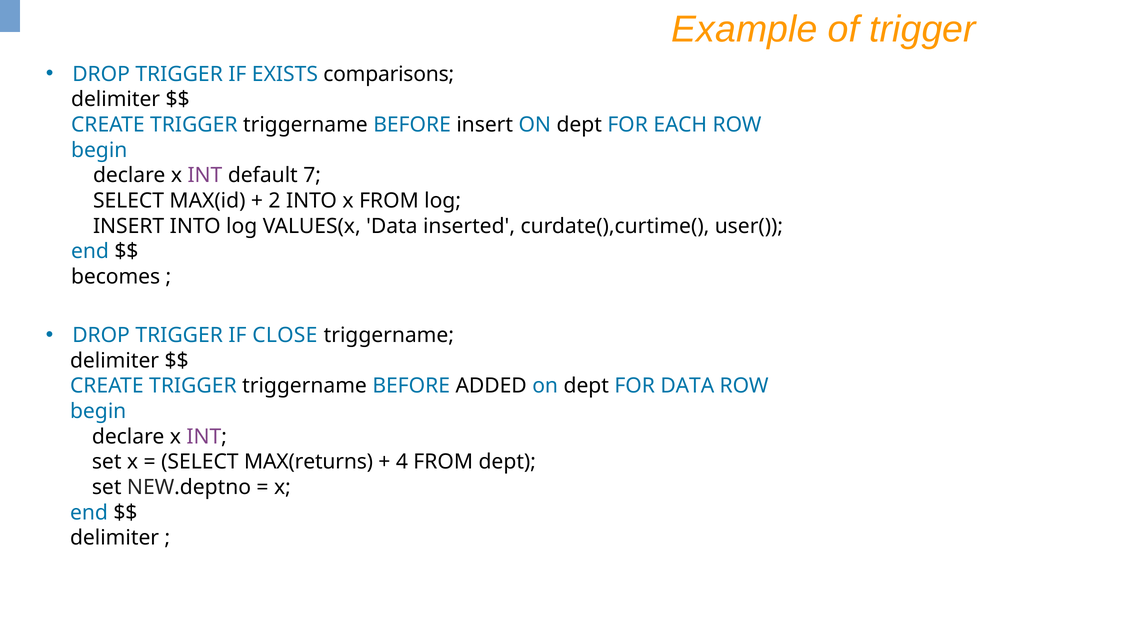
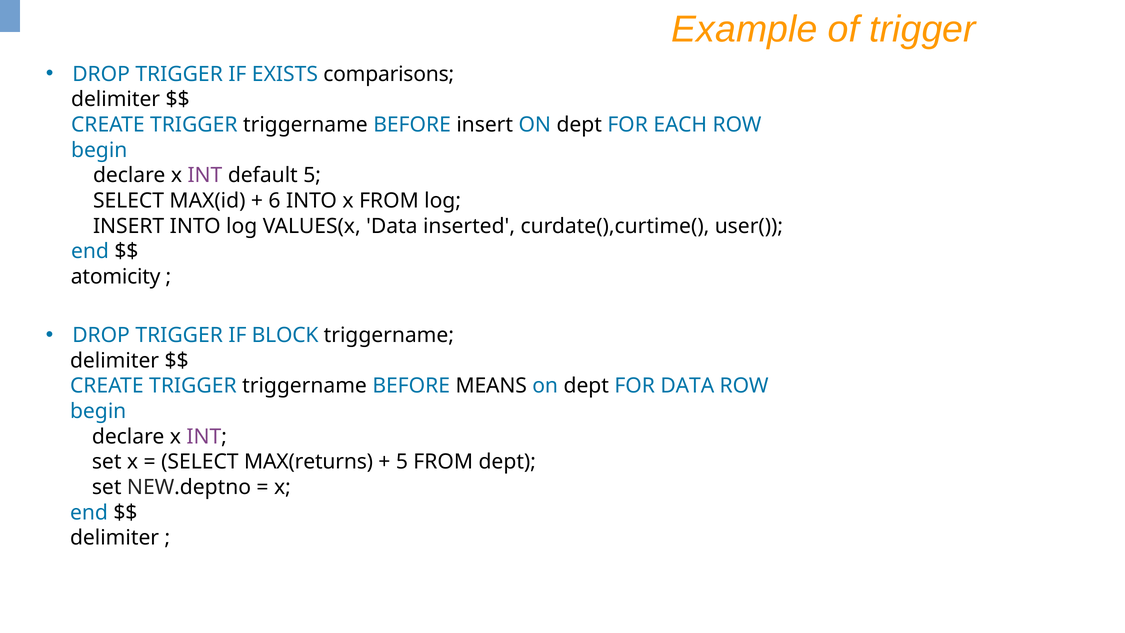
default 7: 7 -> 5
2: 2 -> 6
becomes: becomes -> atomicity
CLOSE: CLOSE -> BLOCK
ADDED: ADDED -> MEANS
4 at (402, 462): 4 -> 5
